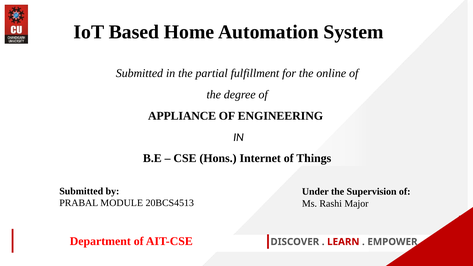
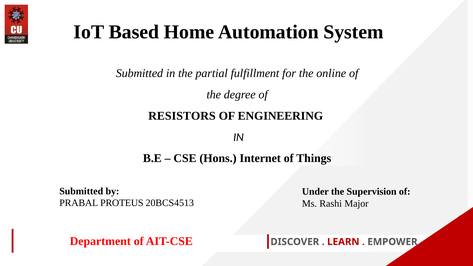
APPLIANCE: APPLIANCE -> RESISTORS
MODULE: MODULE -> PROTEUS
